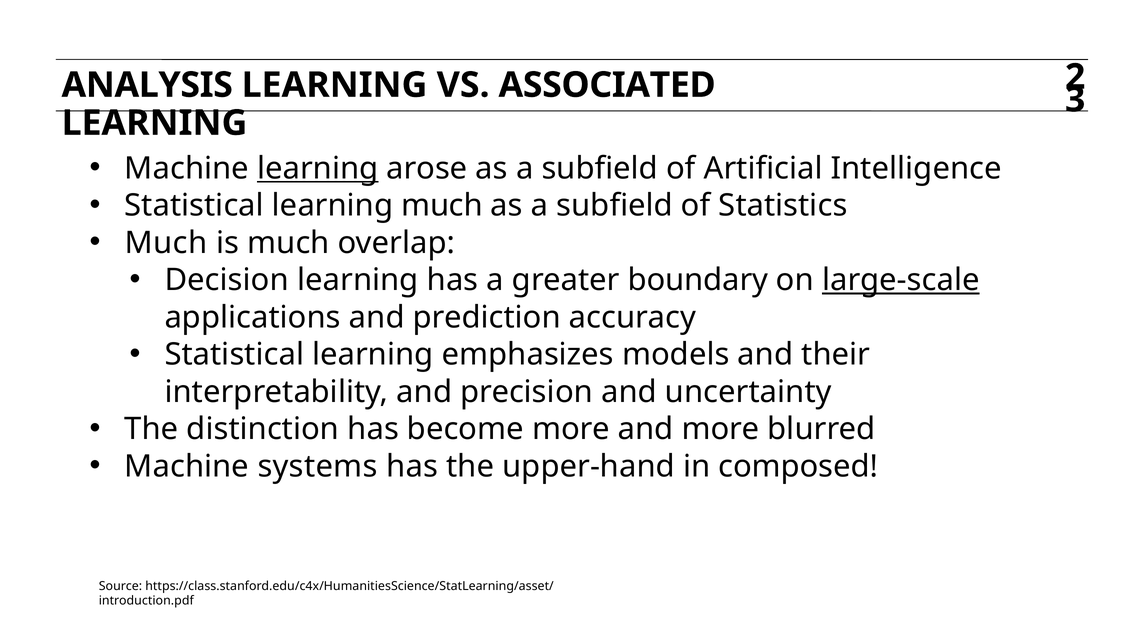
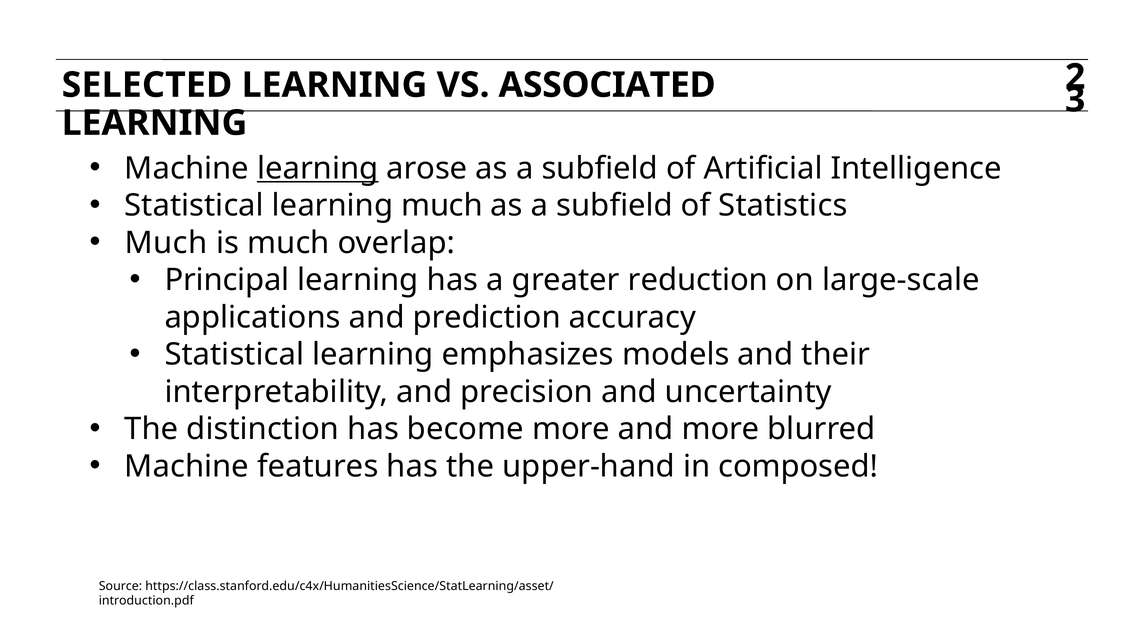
ANALYSIS: ANALYSIS -> SELECTED
Decision: Decision -> Principal
boundary: boundary -> reduction
large-scale underline: present -> none
systems: systems -> features
